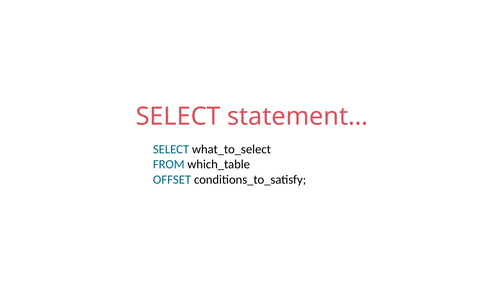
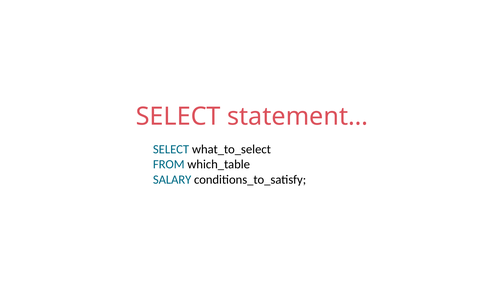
OFFSET: OFFSET -> SALARY
